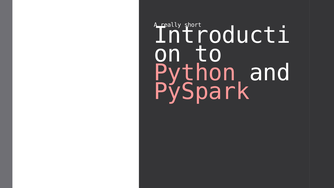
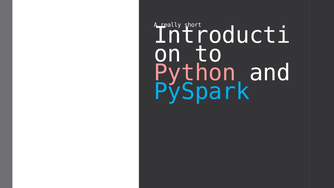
PySpark colour: pink -> light blue
